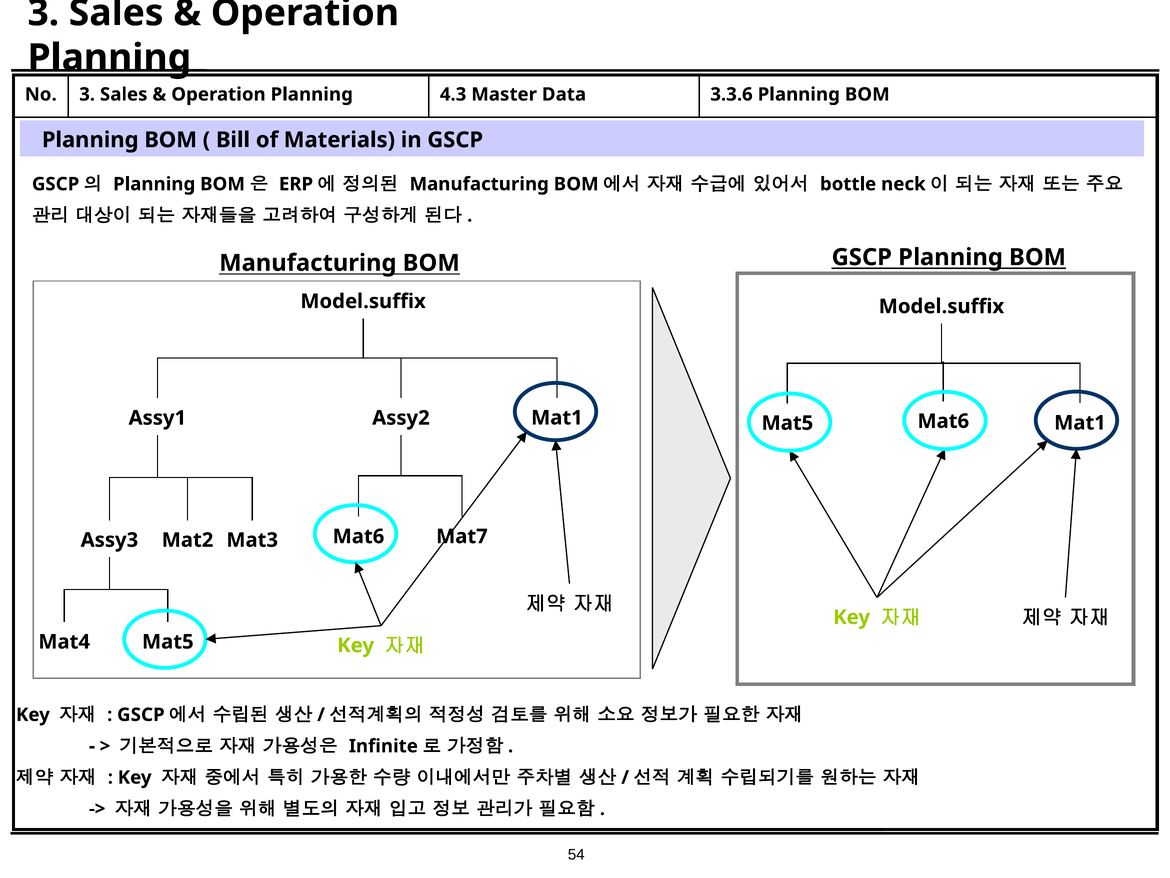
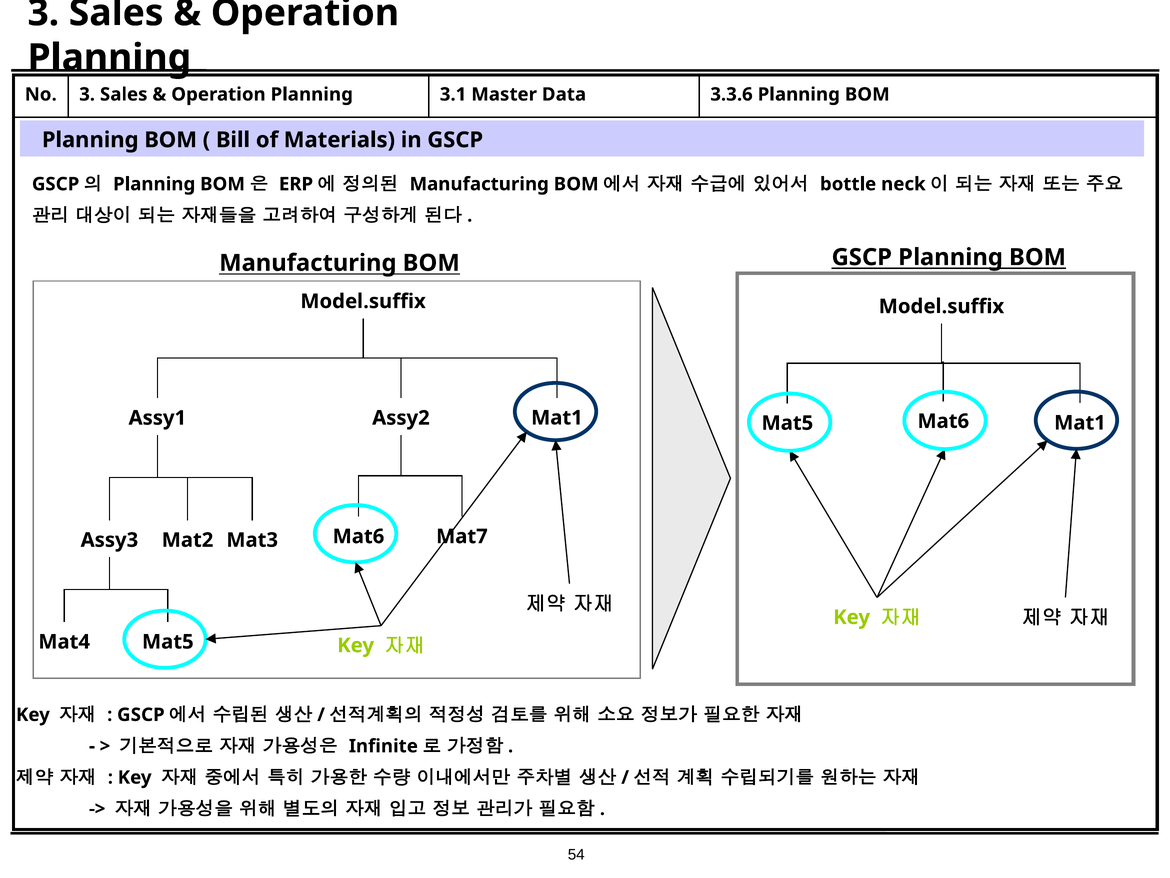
4.3: 4.3 -> 3.1
